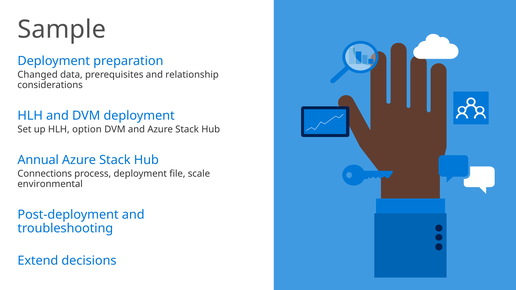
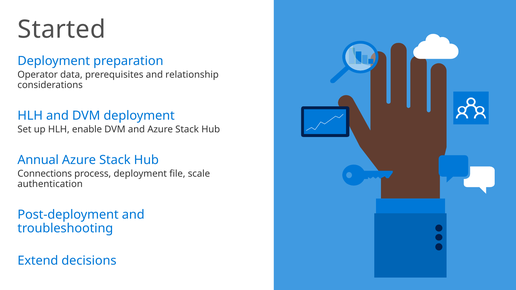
Sample: Sample -> Started
Changed: Changed -> Operator
option: option -> enable
environmental: environmental -> authentication
